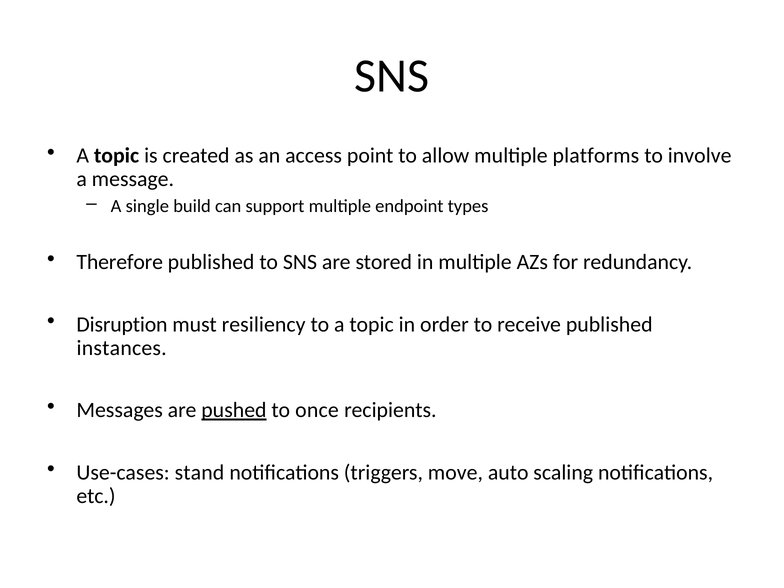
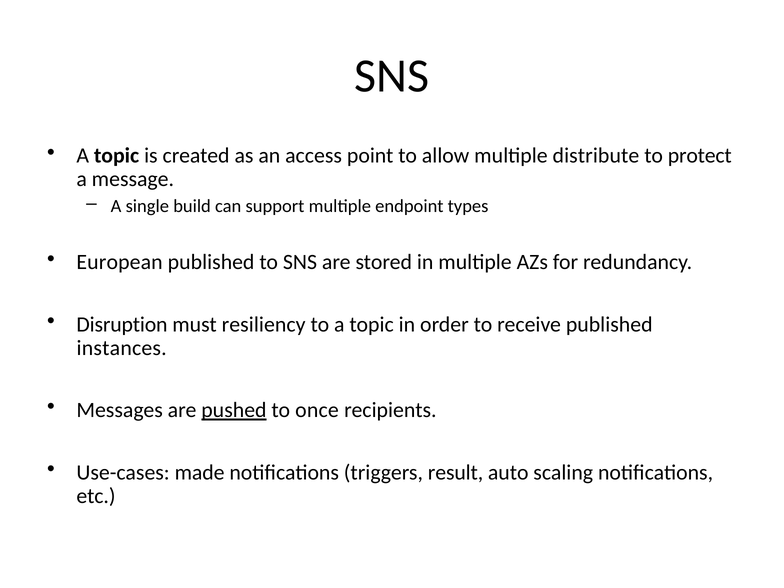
platforms: platforms -> distribute
involve: involve -> protect
Therefore: Therefore -> European
stand: stand -> made
move: move -> result
